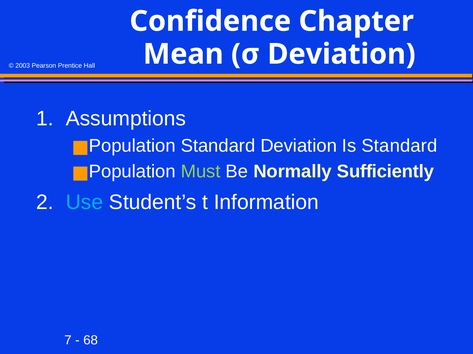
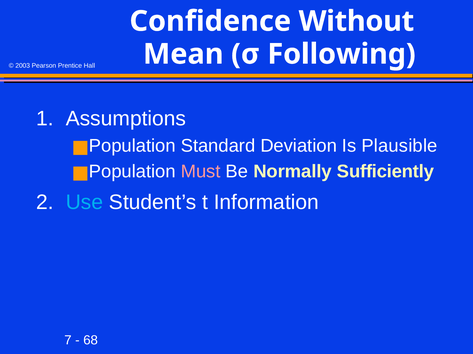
Chapter: Chapter -> Without
σ Deviation: Deviation -> Following
Is Standard: Standard -> Plausible
Must colour: light green -> pink
